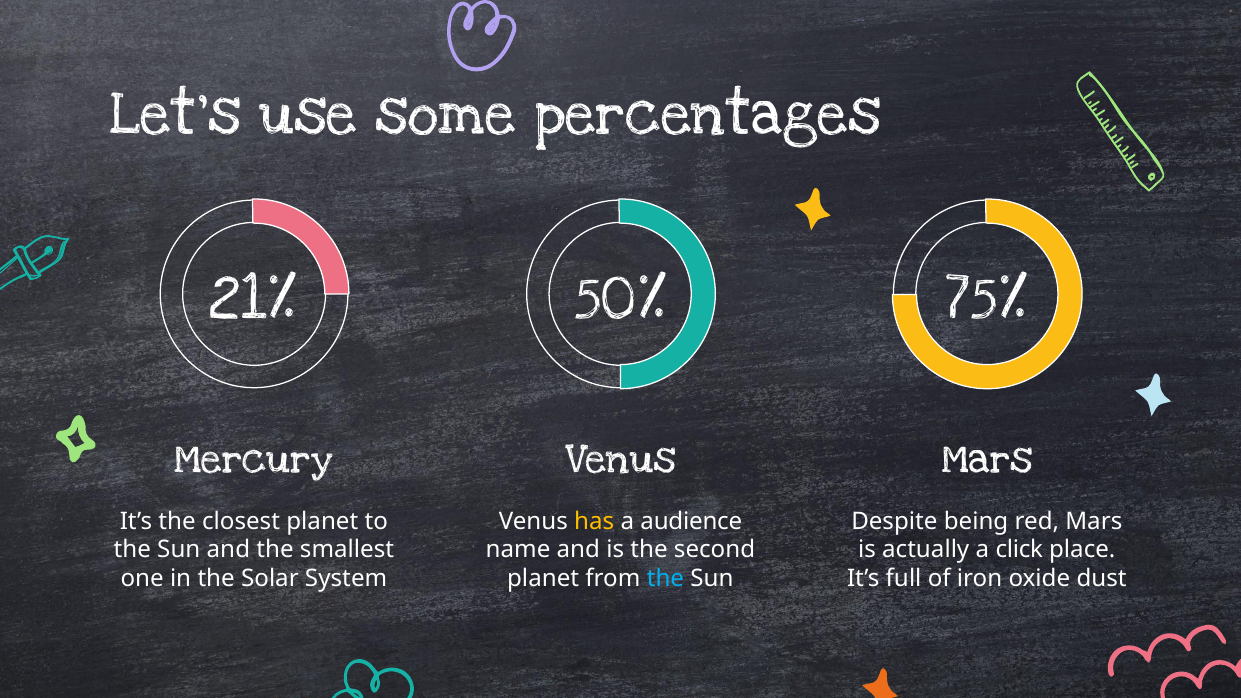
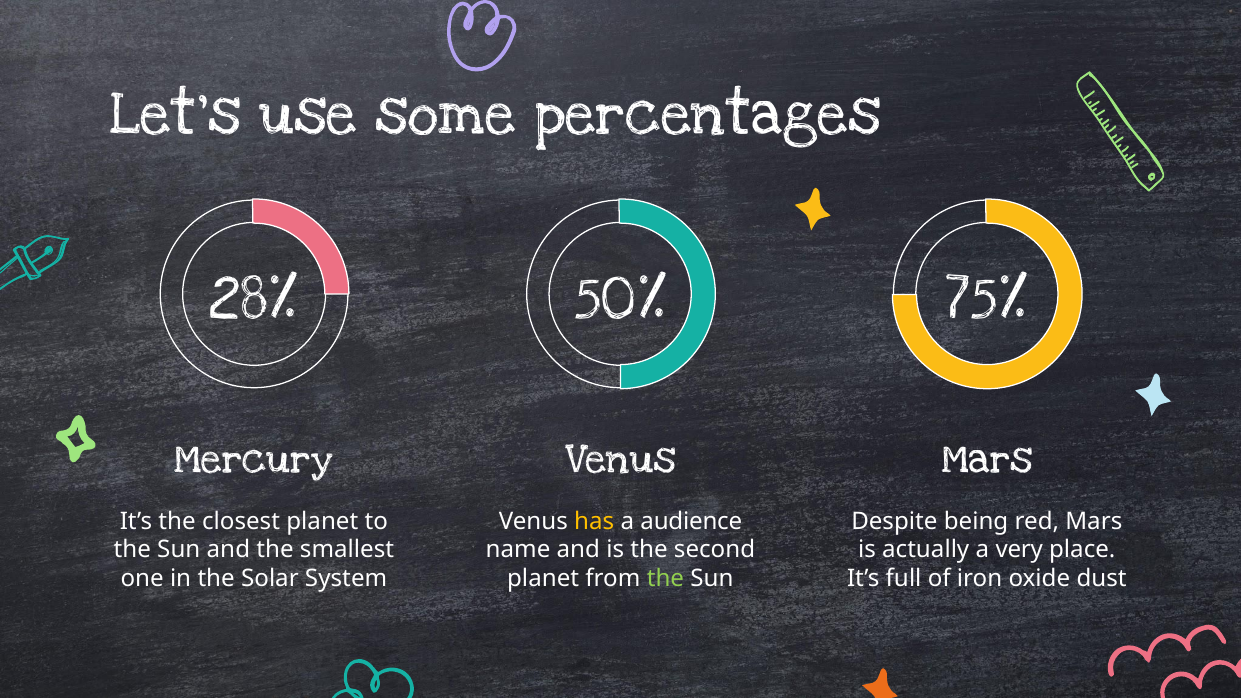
21%: 21% -> 28%
click: click -> very
the at (665, 579) colour: light blue -> light green
